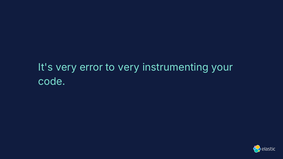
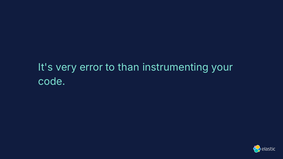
to very: very -> than
